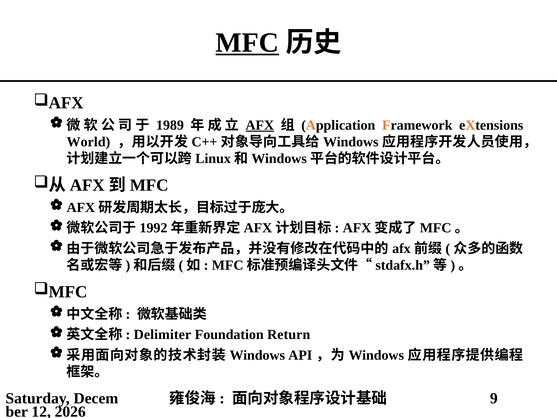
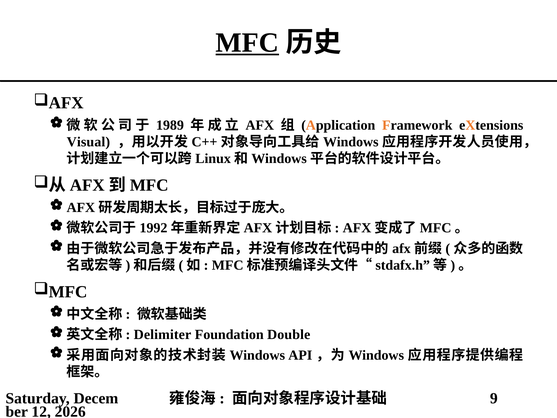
AFX underline: present -> none
World: World -> Visual
Return: Return -> Double
